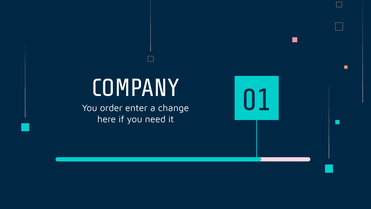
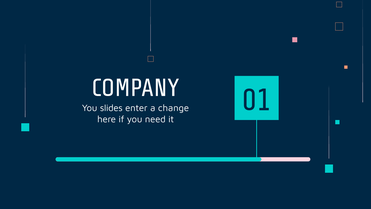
order: order -> slides
